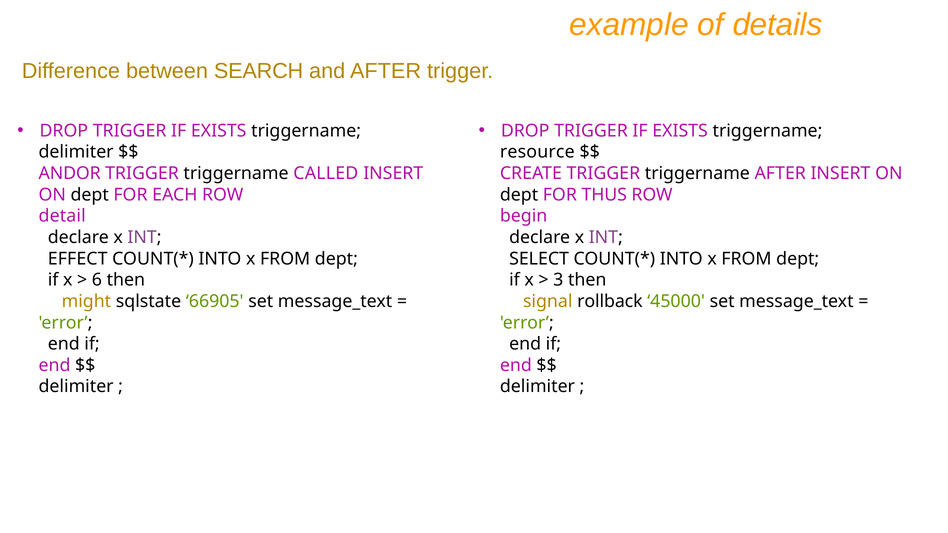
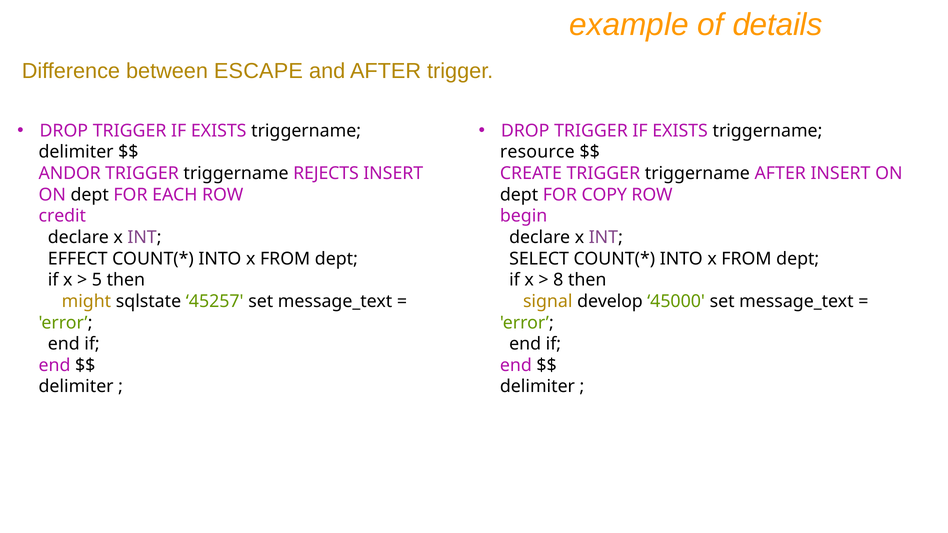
SEARCH: SEARCH -> ESCAPE
CALLED: CALLED -> REJECTS
THUS: THUS -> COPY
detail: detail -> credit
6: 6 -> 5
3: 3 -> 8
66905: 66905 -> 45257
rollback: rollback -> develop
